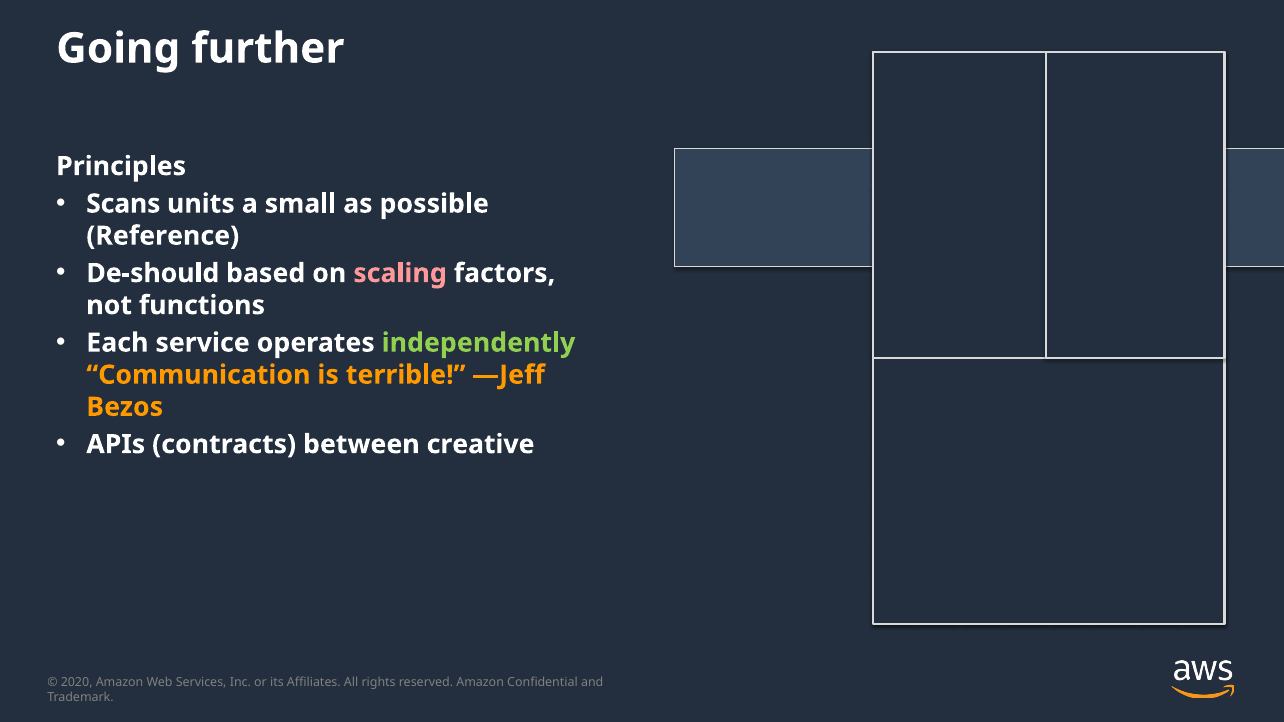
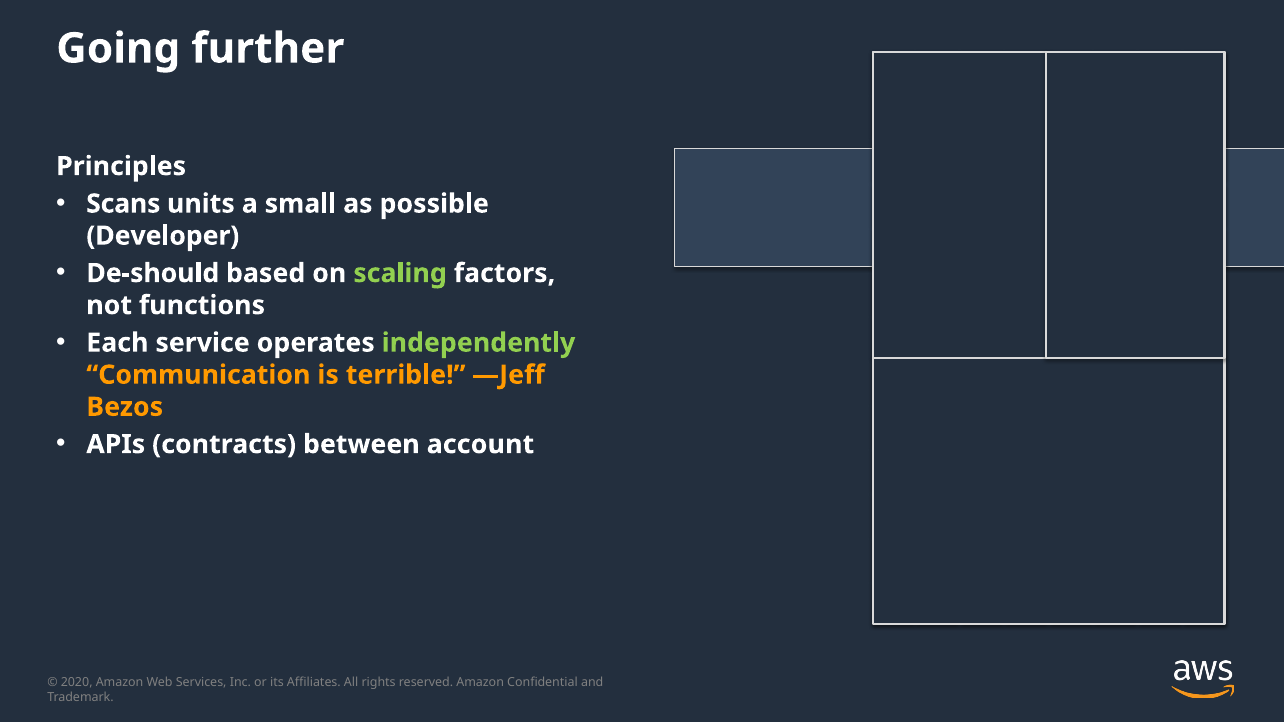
Reference: Reference -> Developer
scaling colour: pink -> light green
creative: creative -> account
